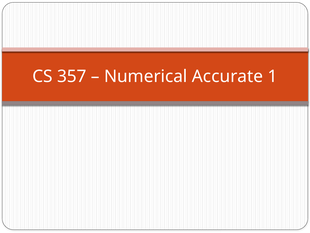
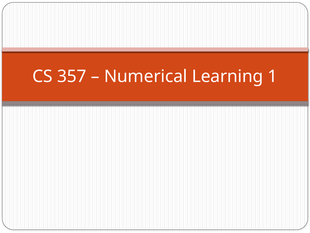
Accurate: Accurate -> Learning
